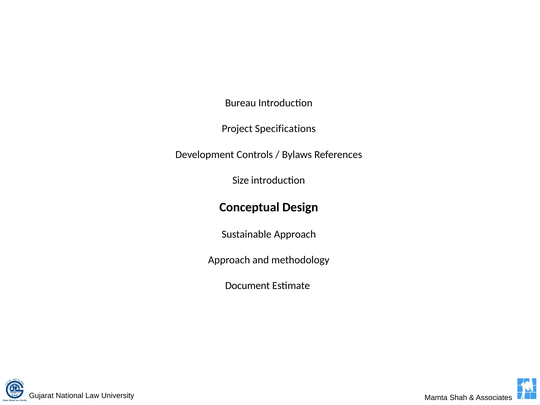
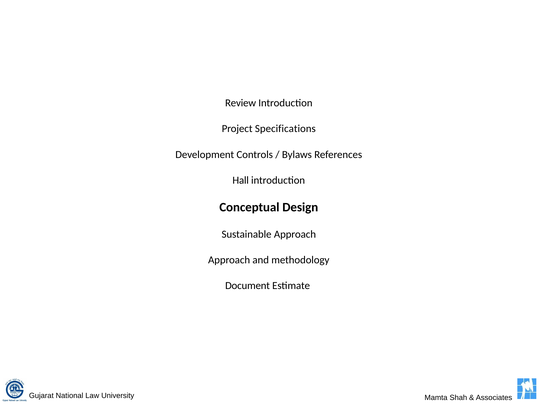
Bureau: Bureau -> Review
Size: Size -> Hall
